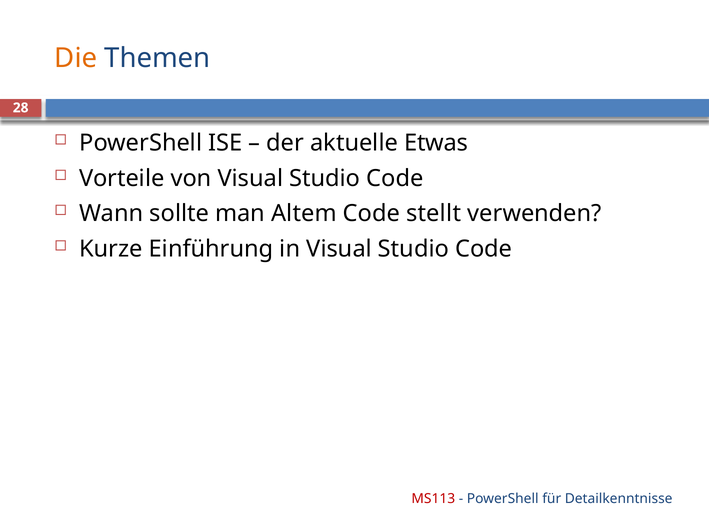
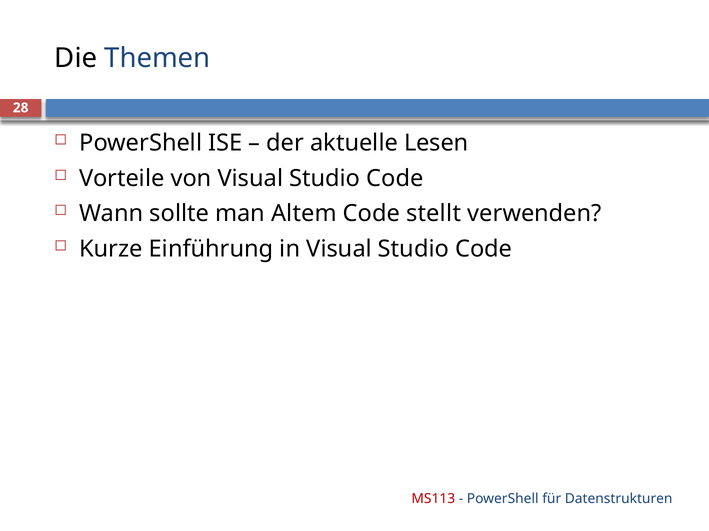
Die colour: orange -> black
Etwas: Etwas -> Lesen
Detailkenntnisse: Detailkenntnisse -> Datenstrukturen
